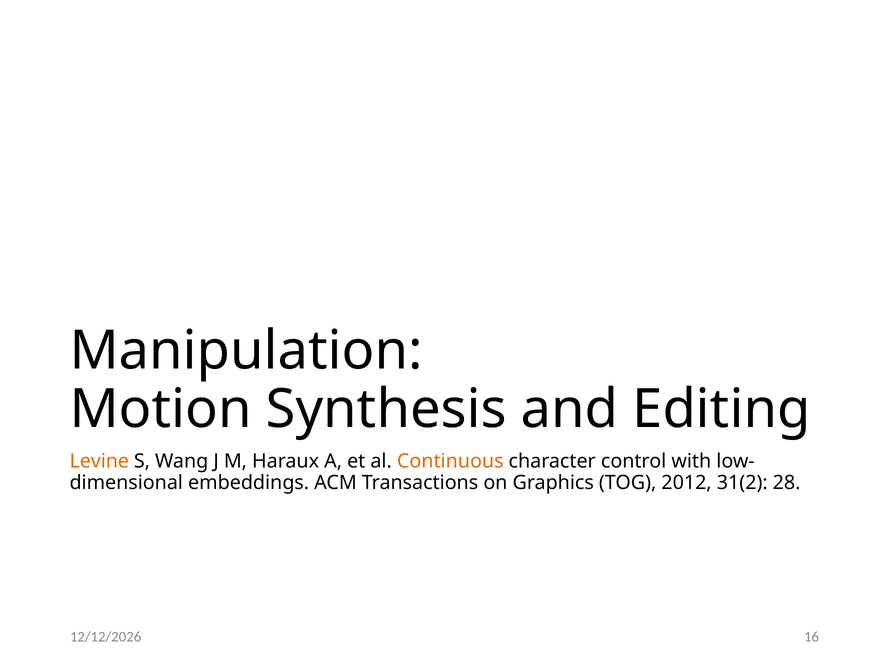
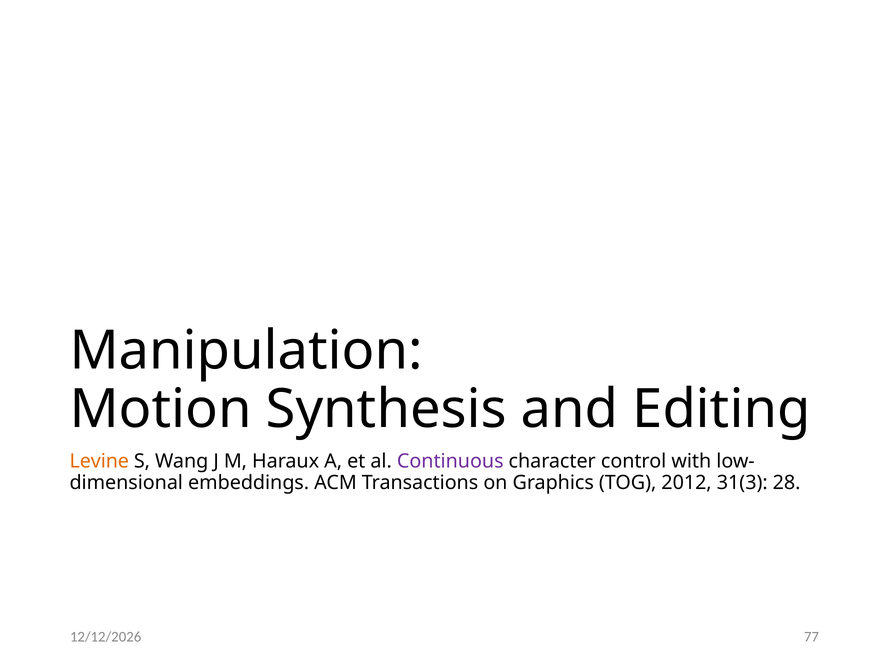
Continuous colour: orange -> purple
31(2: 31(2 -> 31(3
16: 16 -> 77
